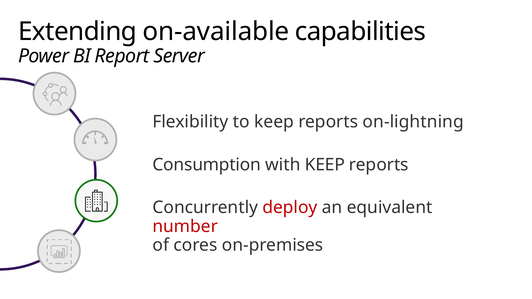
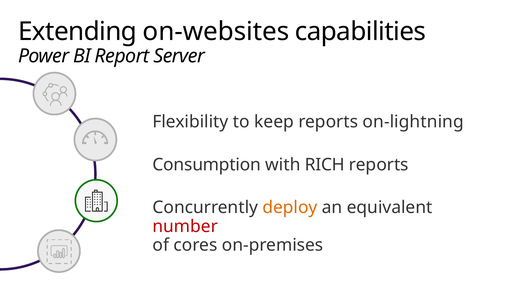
on-available: on-available -> on-websites
with KEEP: KEEP -> RICH
deploy colour: red -> orange
